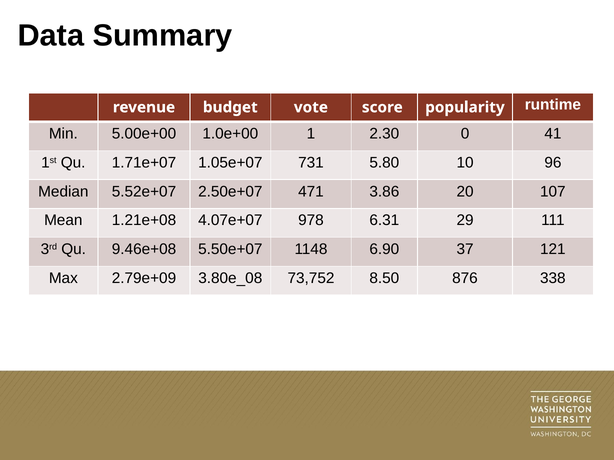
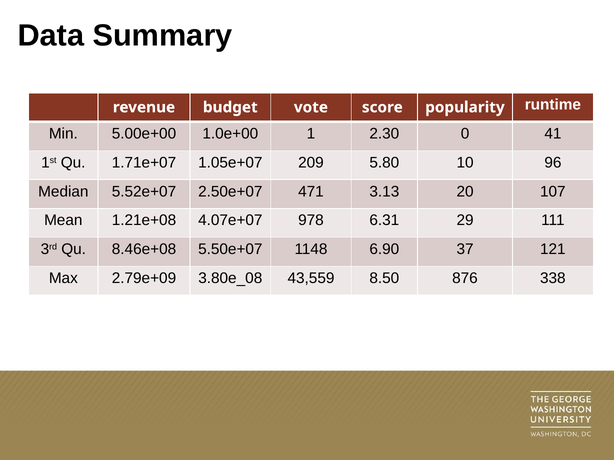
731: 731 -> 209
3.86: 3.86 -> 3.13
9.46e+08: 9.46e+08 -> 8.46e+08
73,752: 73,752 -> 43,559
